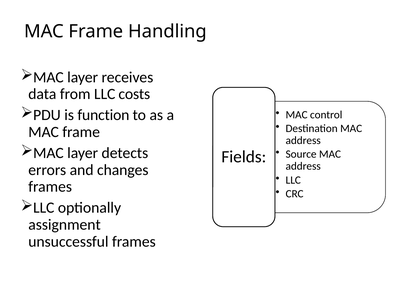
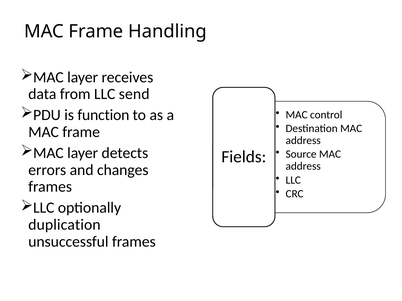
costs: costs -> send
assignment: assignment -> duplication
